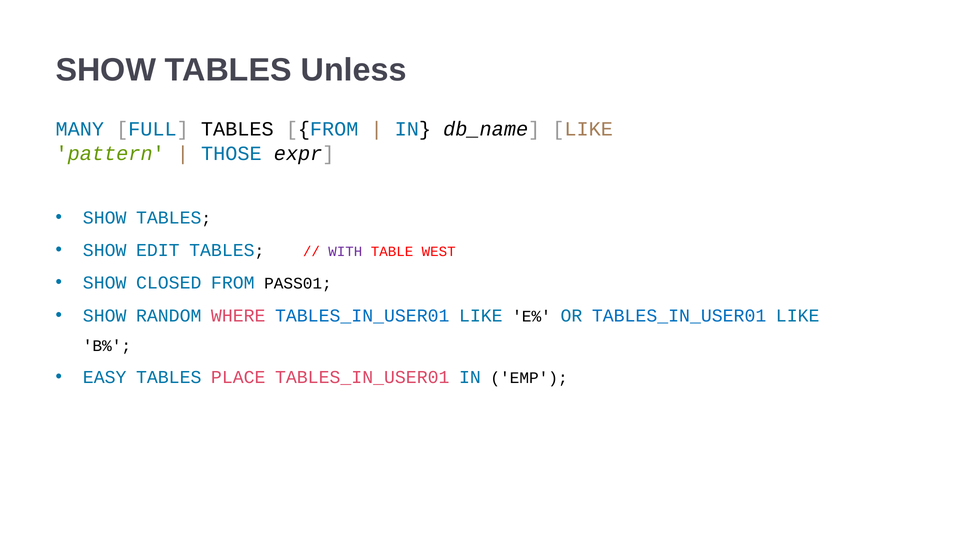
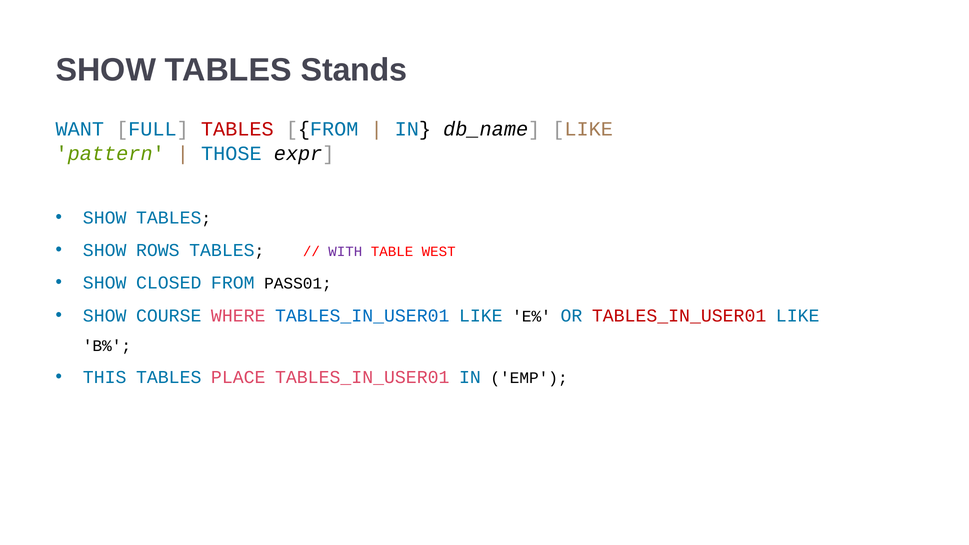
Unless: Unless -> Stands
MANY: MANY -> WANT
TABLES at (237, 129) colour: black -> red
EDIT: EDIT -> ROWS
RANDOM: RANDOM -> COURSE
TABLES_IN_USER01 at (679, 316) colour: blue -> red
EASY: EASY -> THIS
